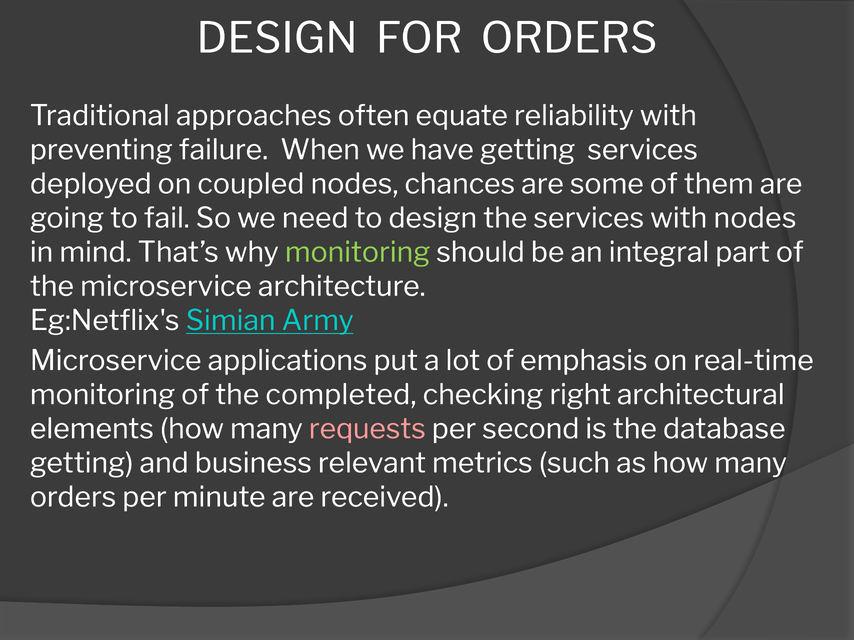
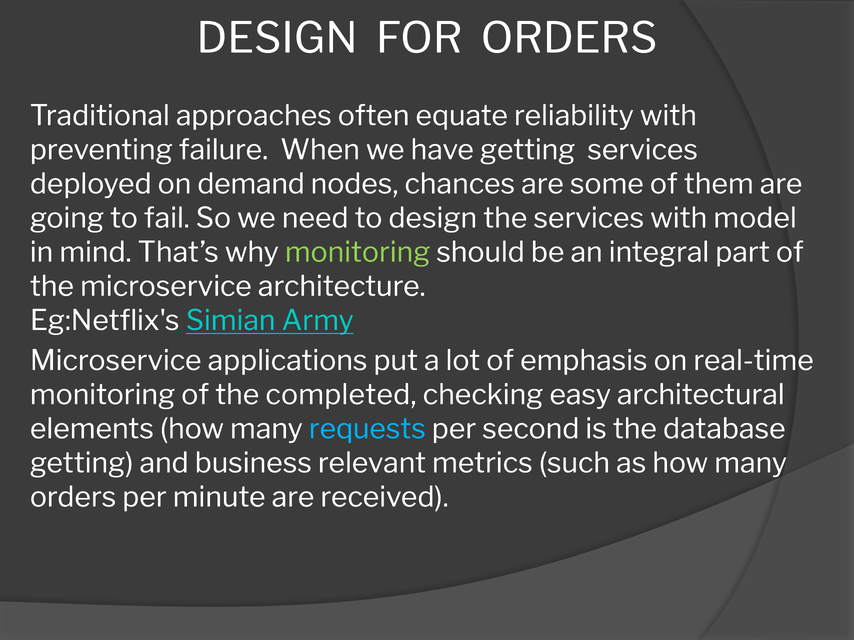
coupled: coupled -> demand
with nodes: nodes -> model
right: right -> easy
requests colour: pink -> light blue
